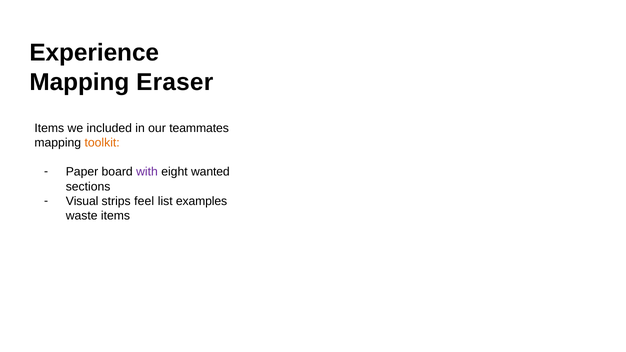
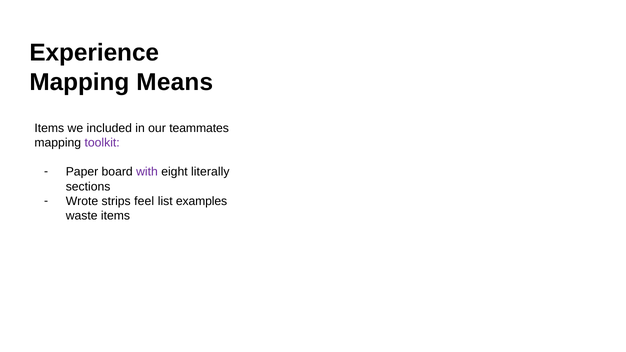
Eraser: Eraser -> Means
toolkit colour: orange -> purple
wanted: wanted -> literally
Visual: Visual -> Wrote
